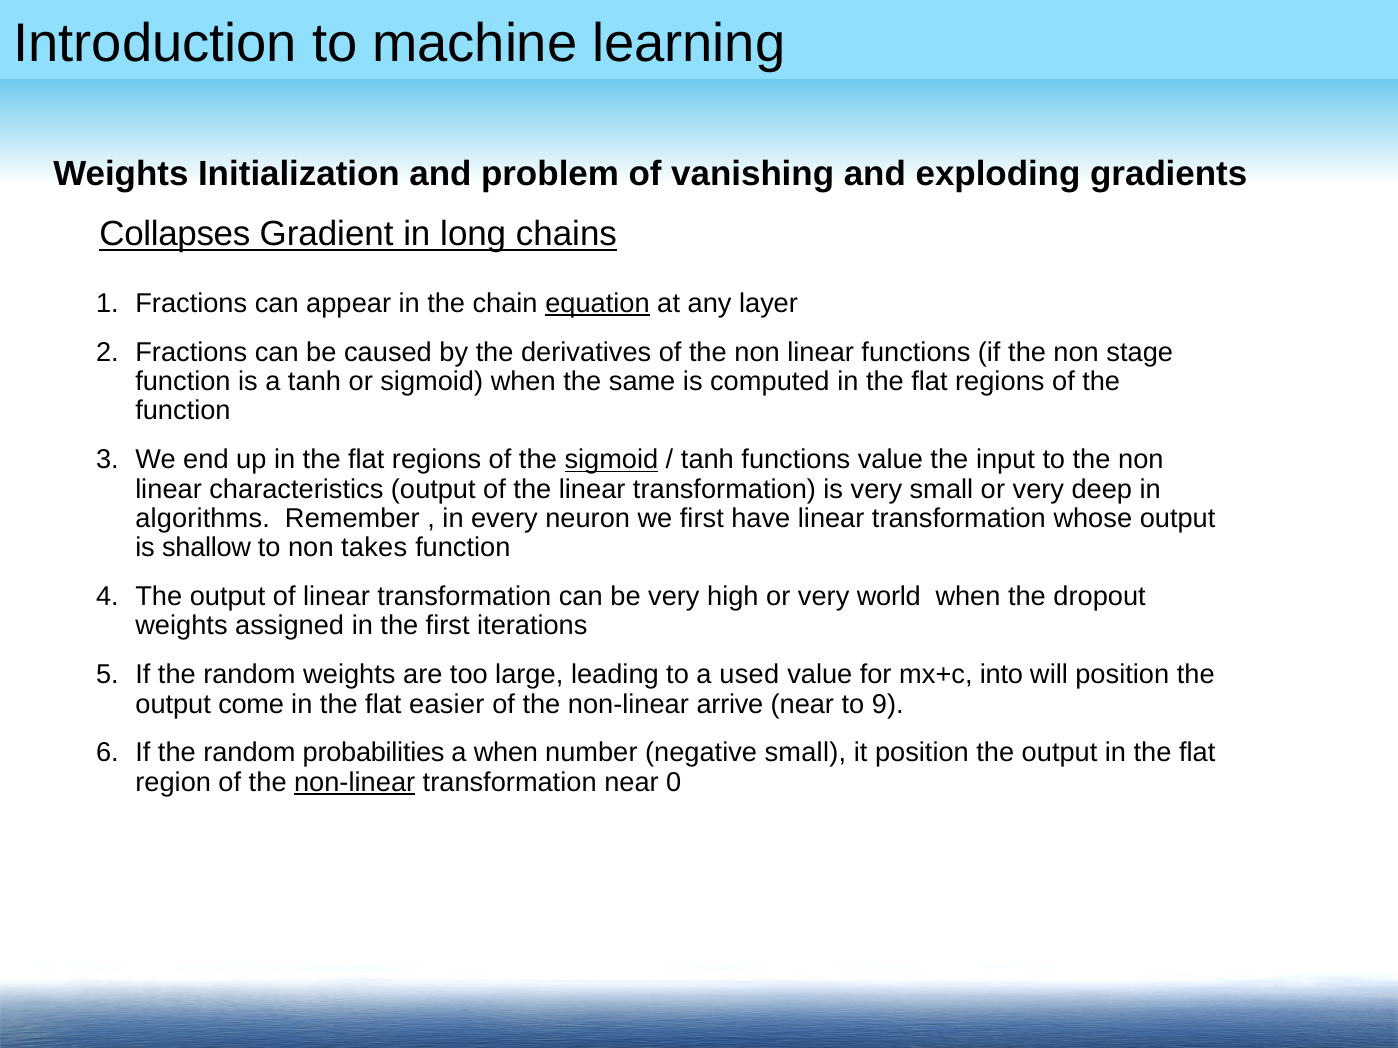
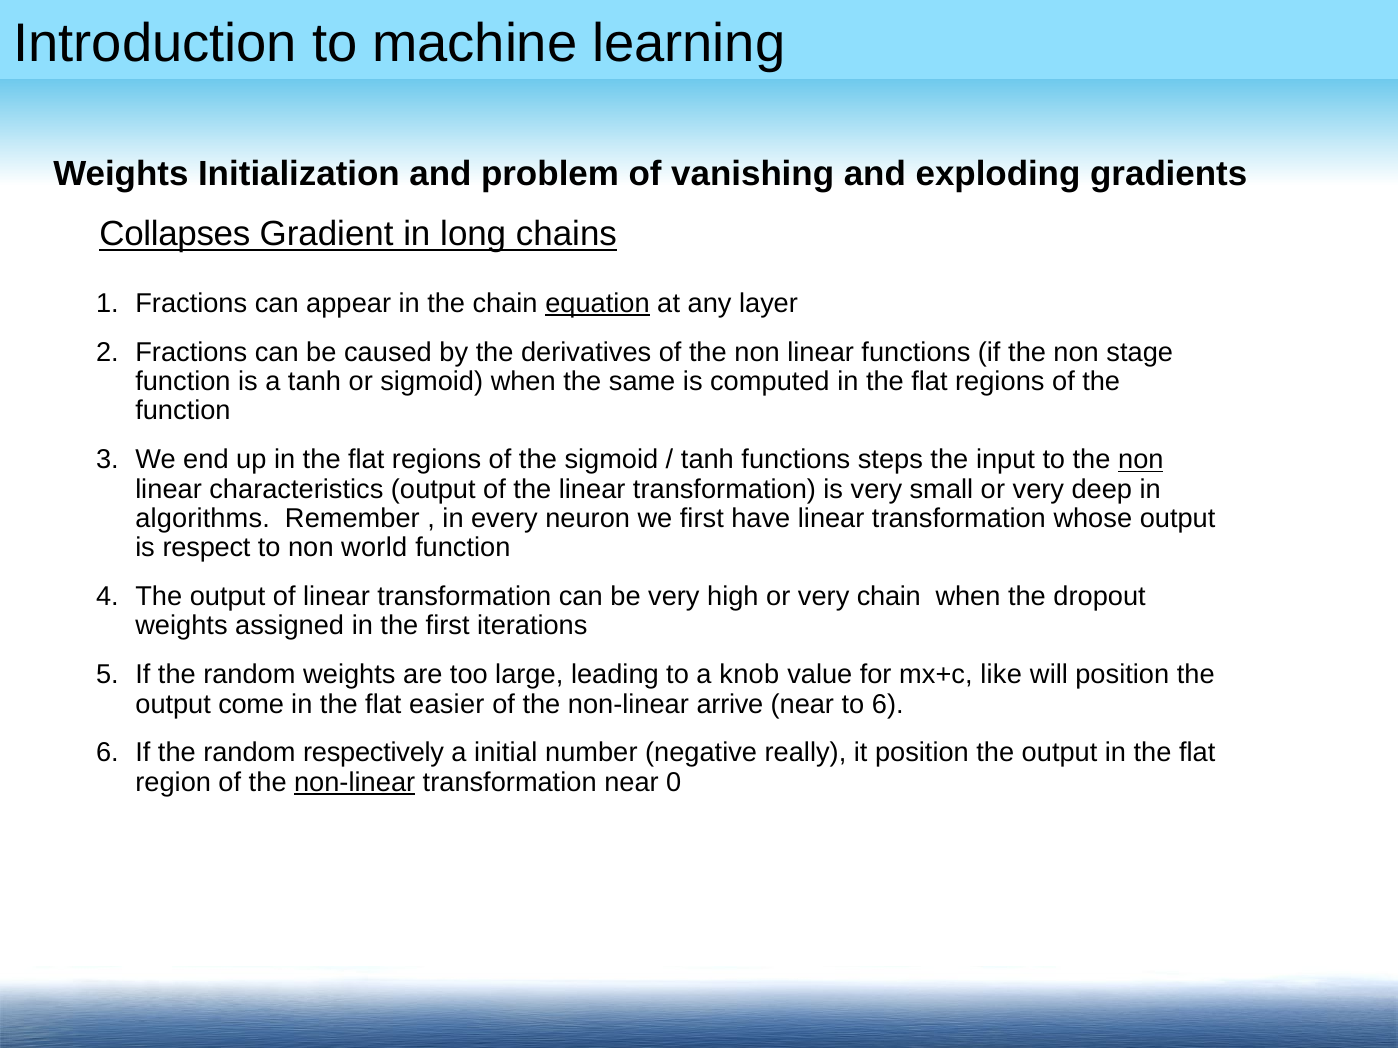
sigmoid at (611, 460) underline: present -> none
functions value: value -> steps
non at (1141, 460) underline: none -> present
shallow: shallow -> respect
takes: takes -> world
very world: world -> chain
used: used -> knob
into: into -> like
to 9: 9 -> 6
probabilities: probabilities -> respectively
a when: when -> initial
negative small: small -> really
